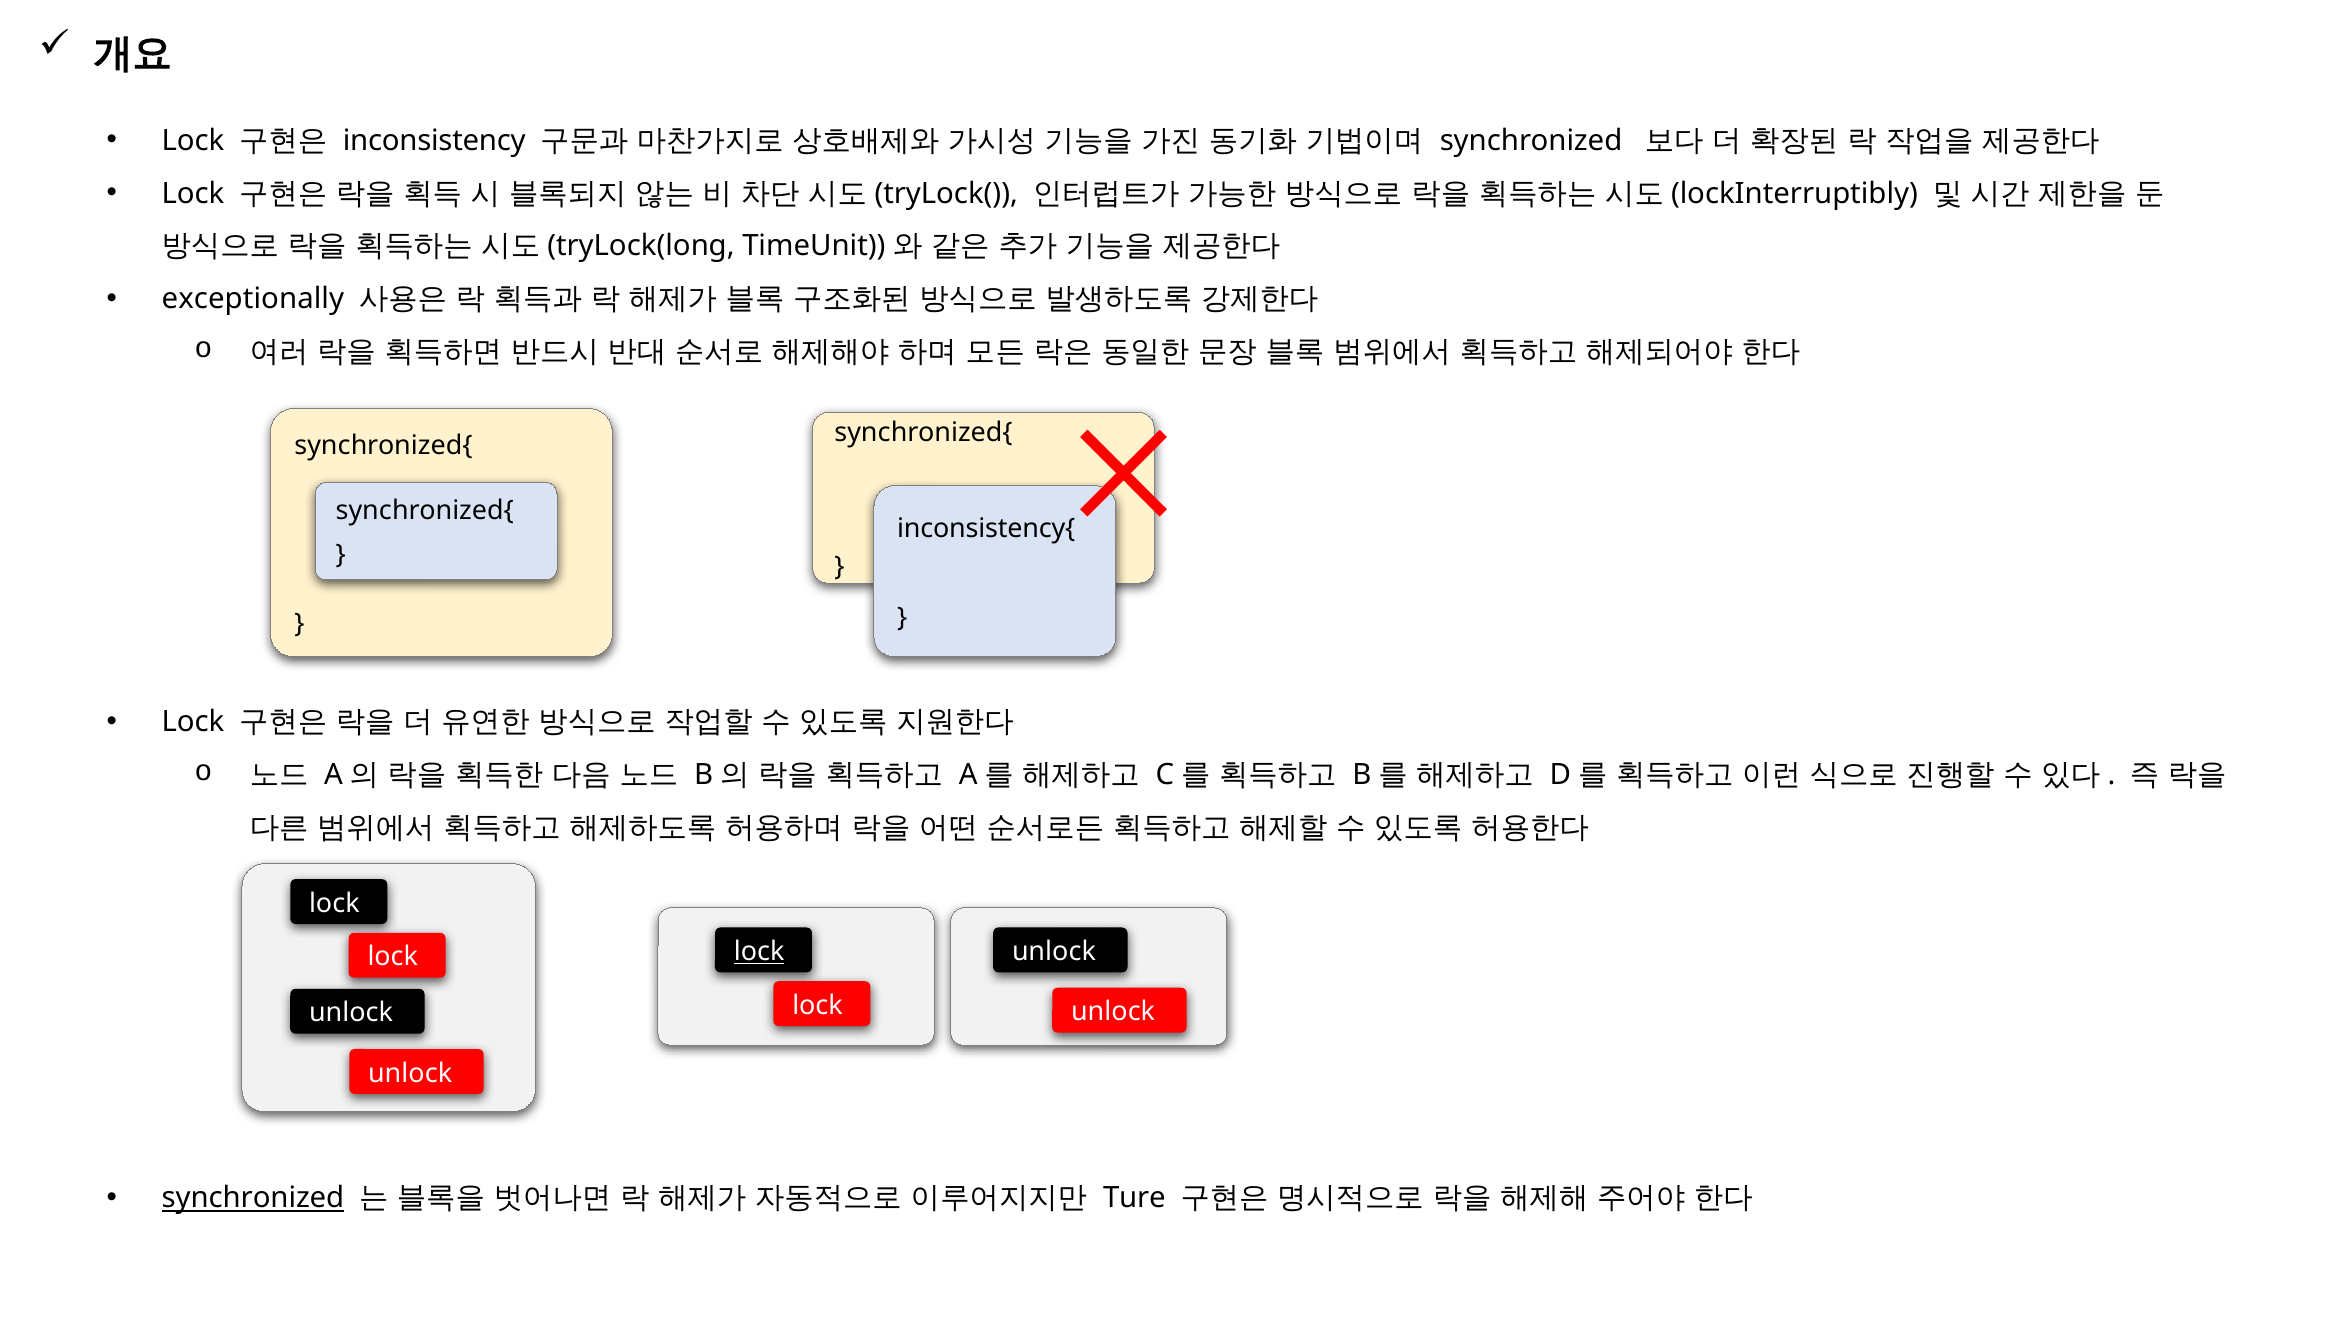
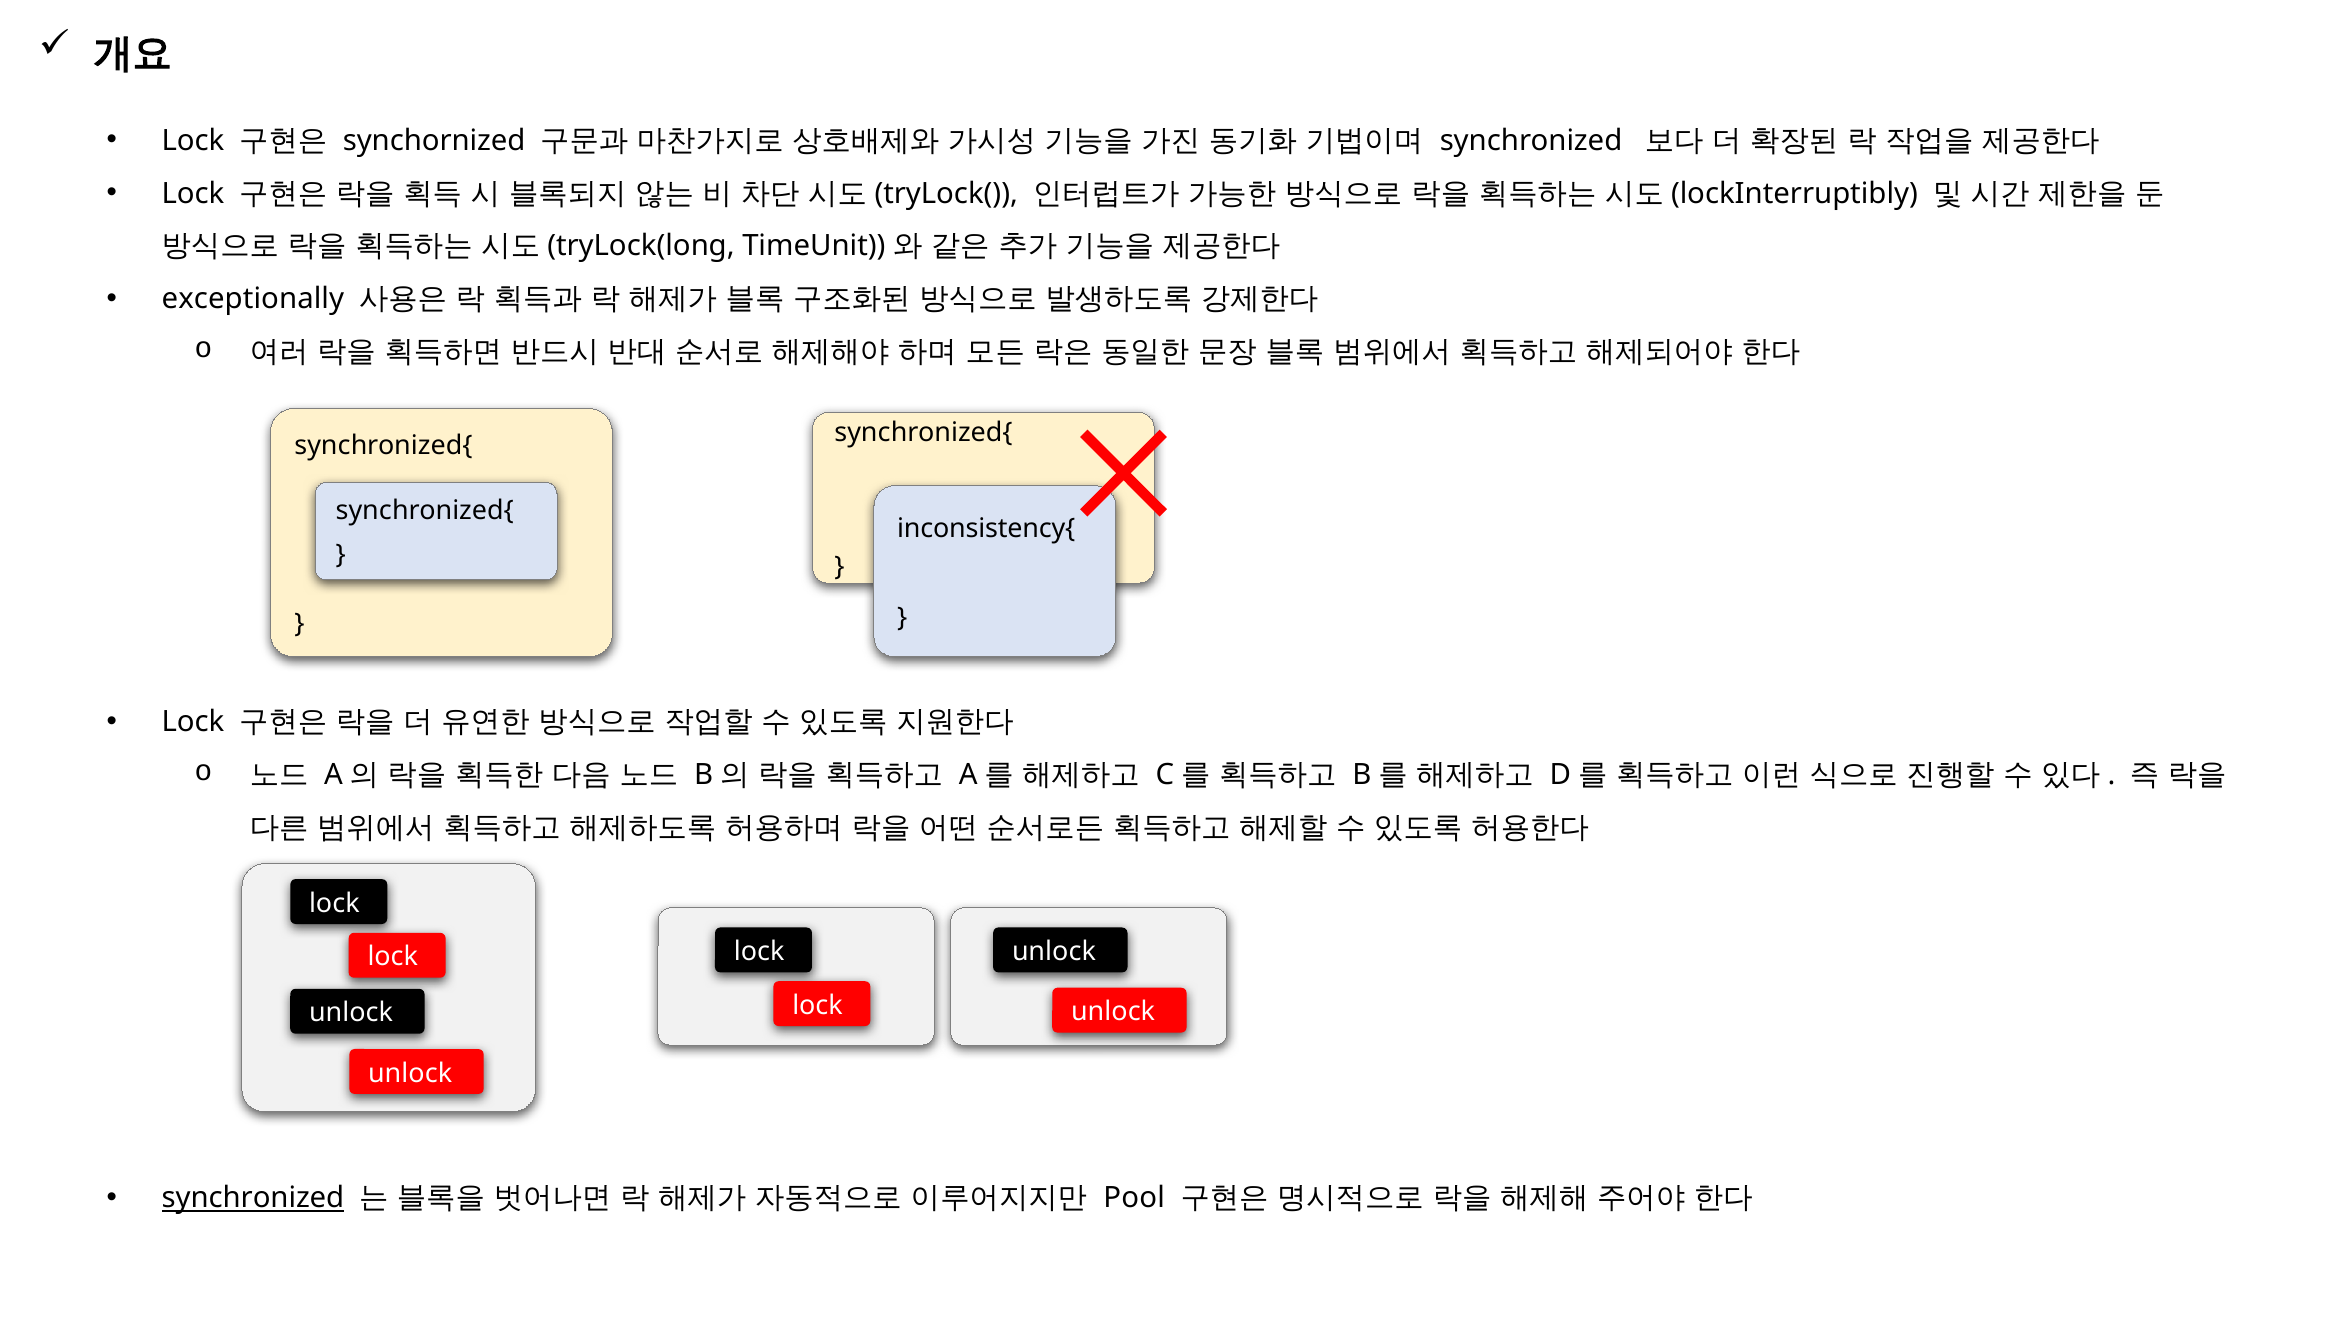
inconsistency: inconsistency -> synchornized
lock at (759, 952) underline: present -> none
Ture: Ture -> Pool
